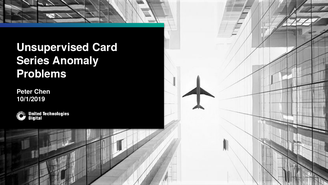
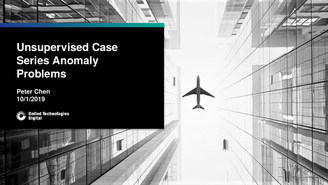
Card: Card -> Case
